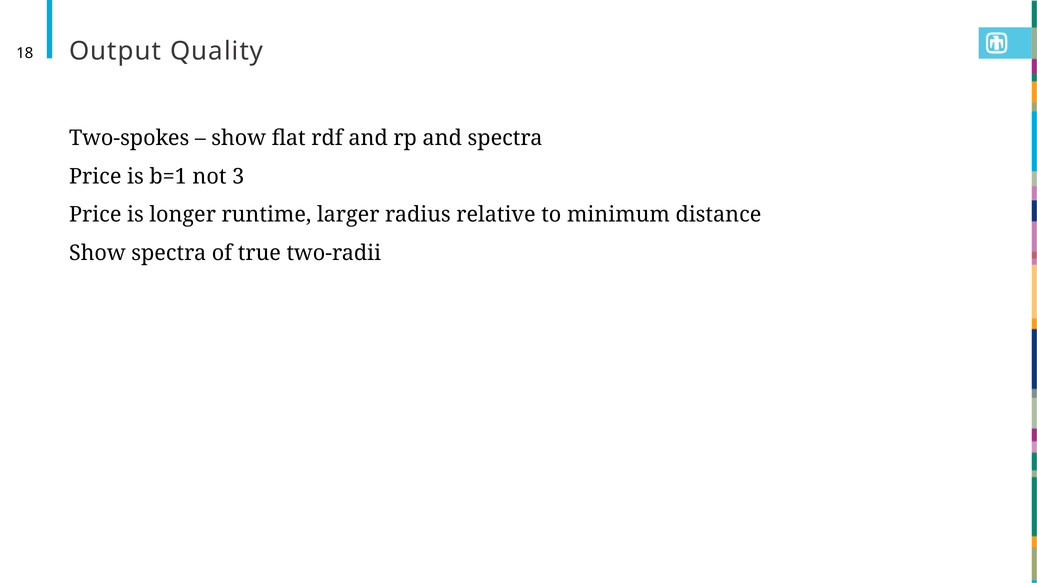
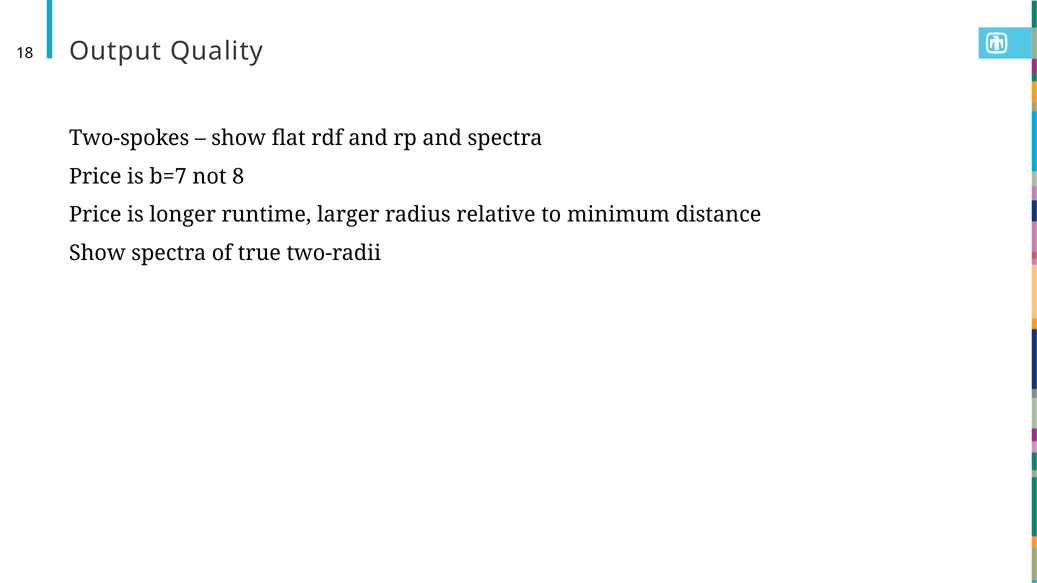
b=1: b=1 -> b=7
3: 3 -> 8
